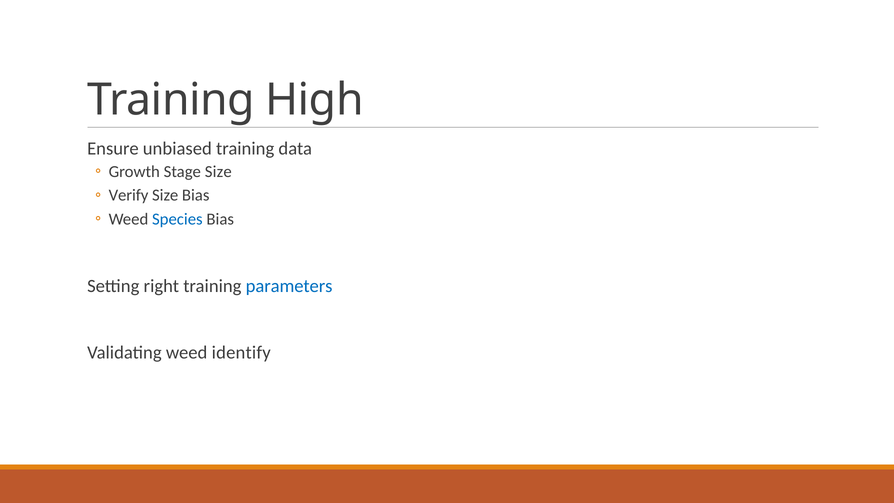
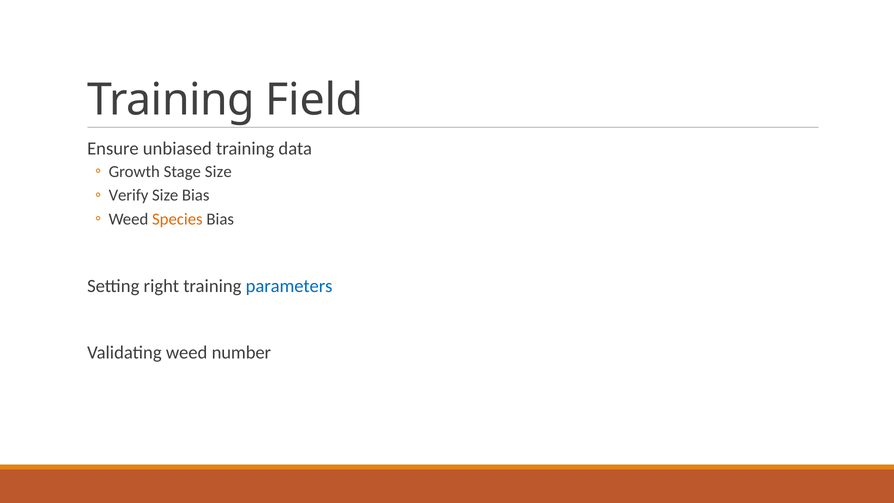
High: High -> Field
Species colour: blue -> orange
identify: identify -> number
